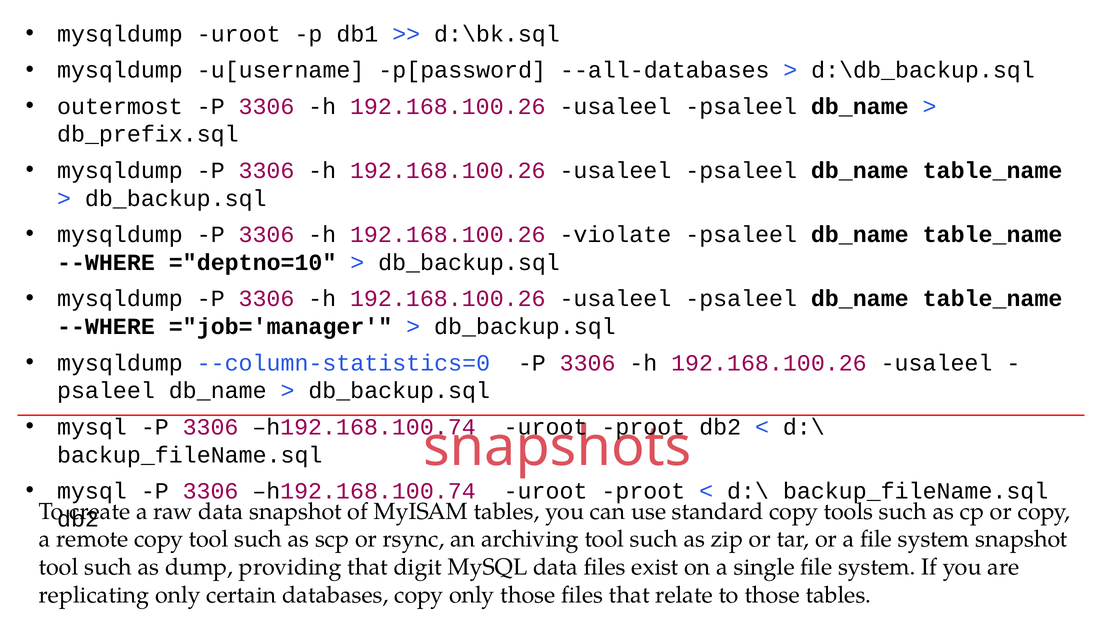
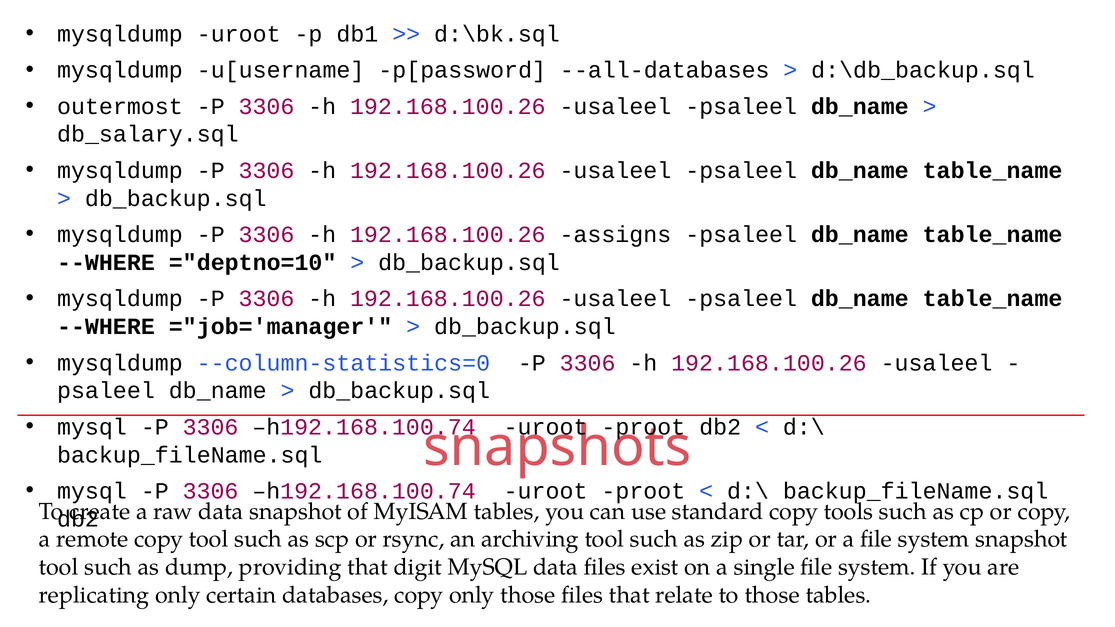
db_prefix.sql: db_prefix.sql -> db_salary.sql
violate: violate -> assigns
